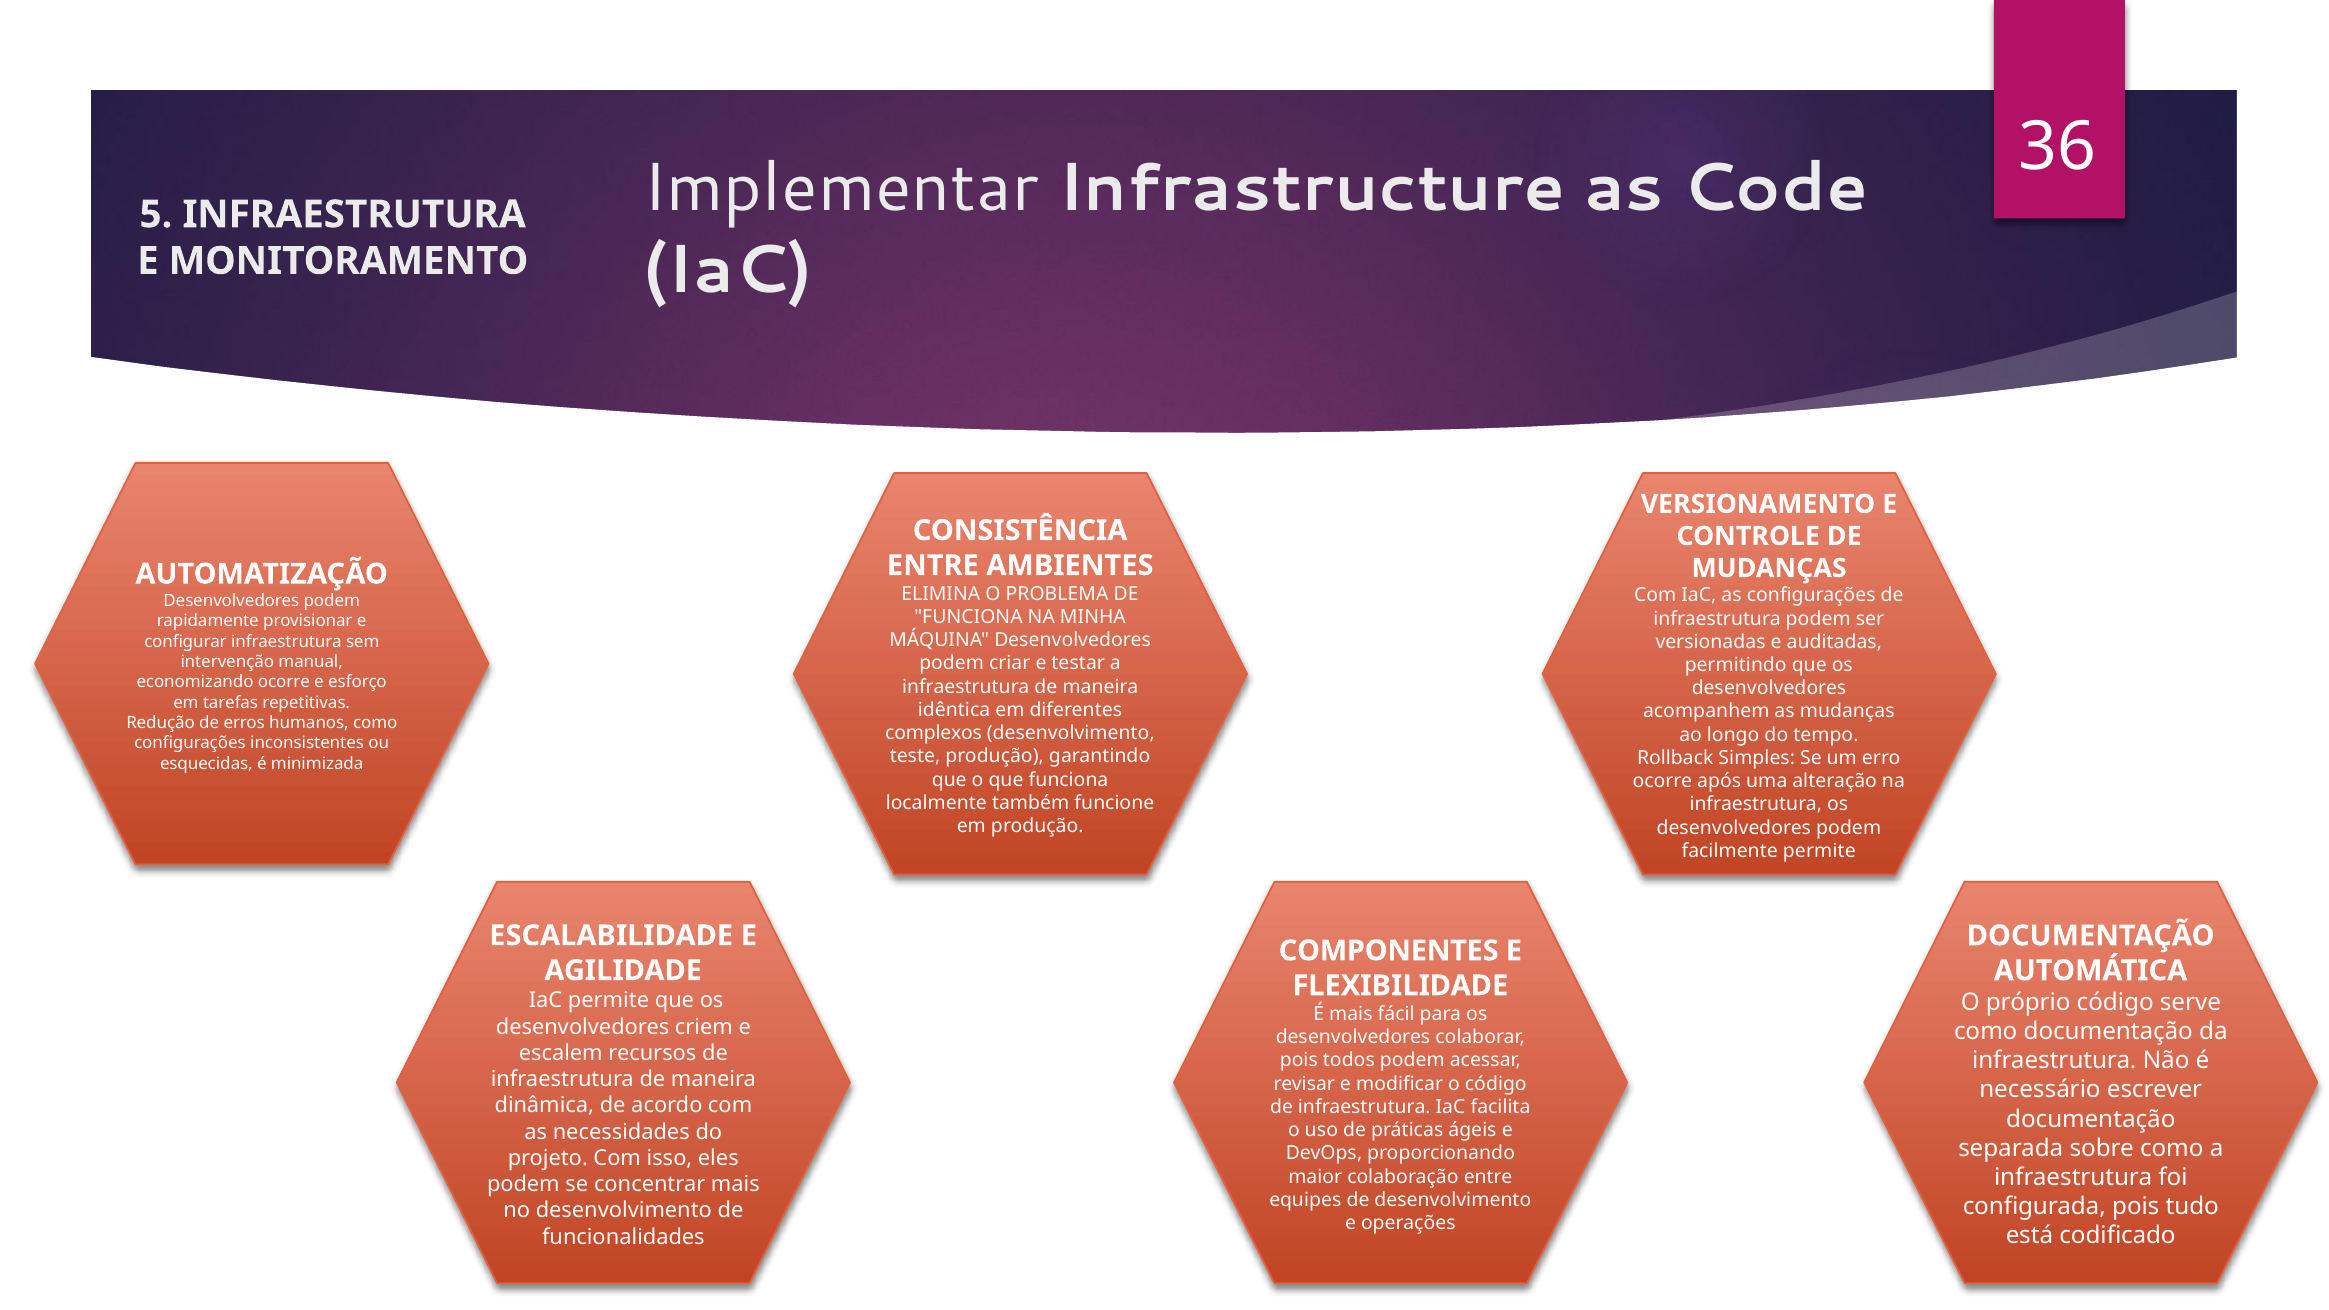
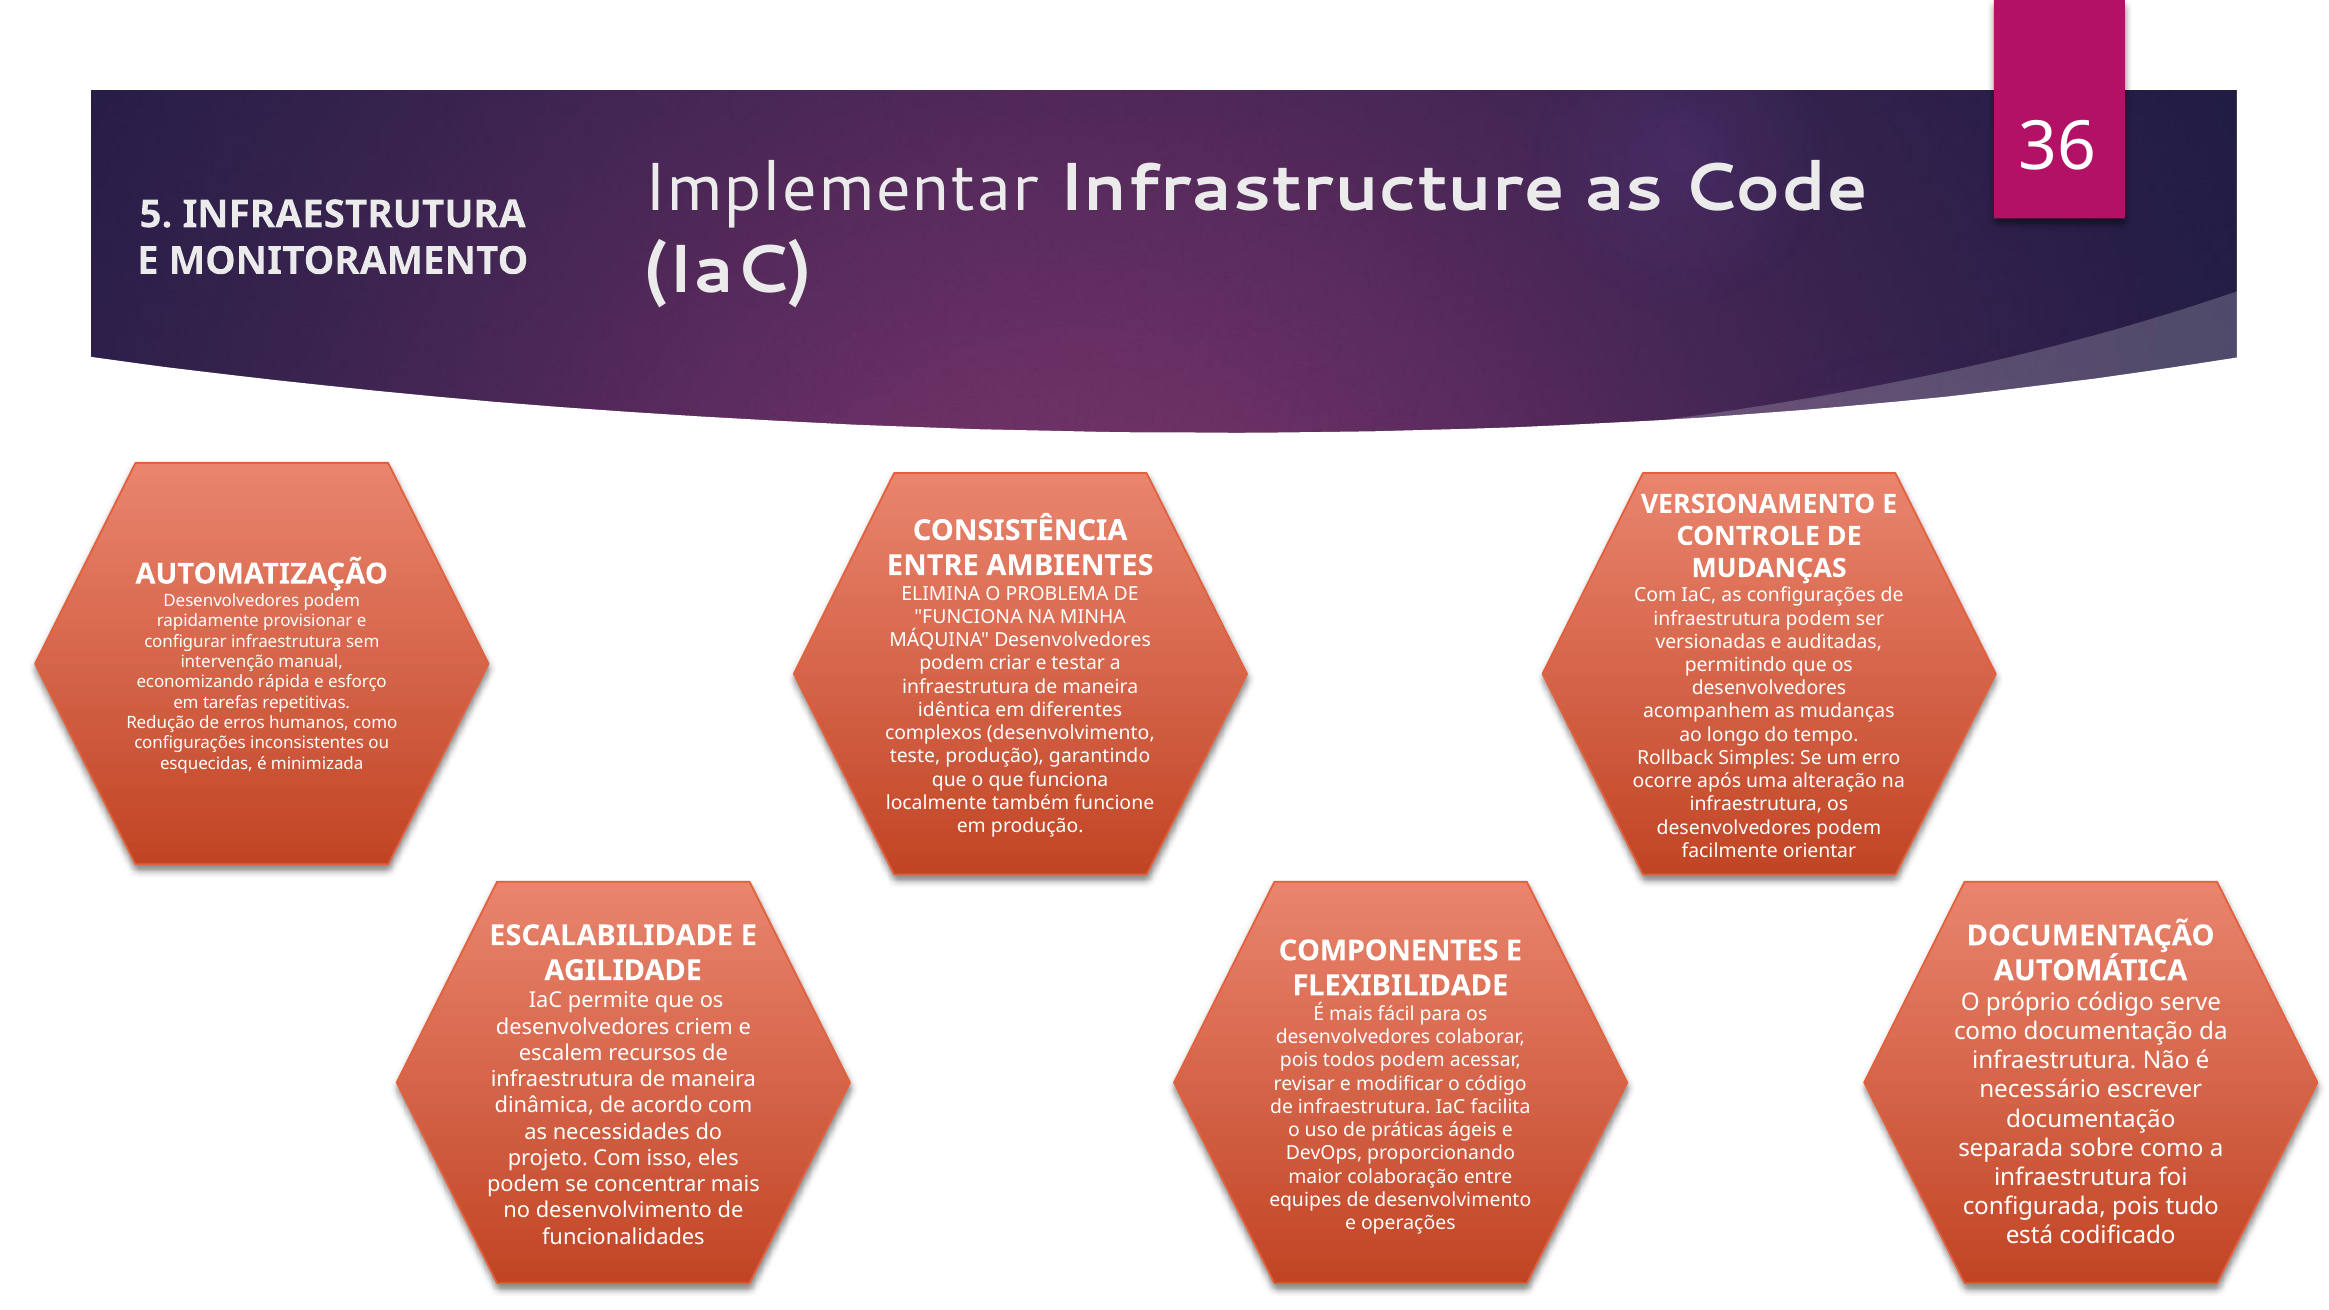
economizando ocorre: ocorre -> rápida
facilmente permite: permite -> orientar
